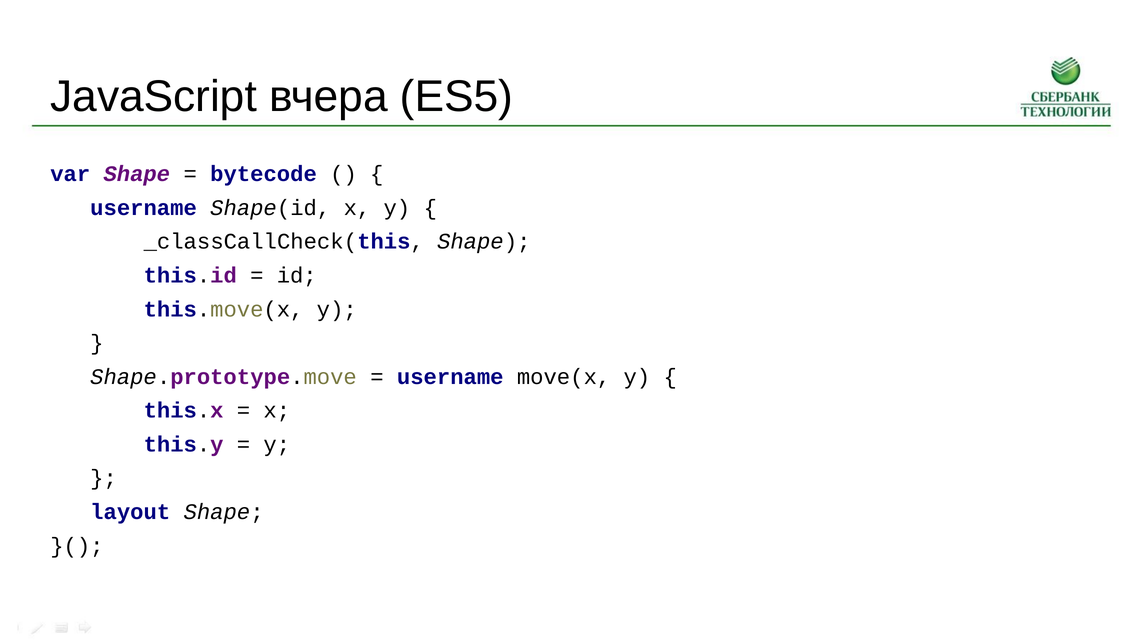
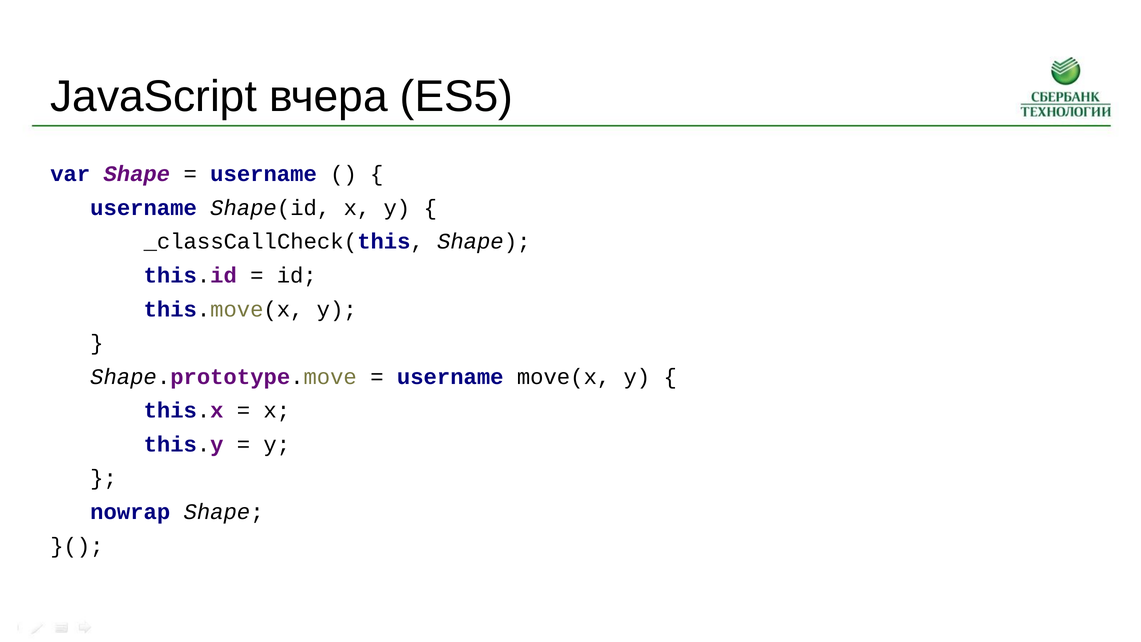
bytecode at (264, 174): bytecode -> username
layout: layout -> nowrap
